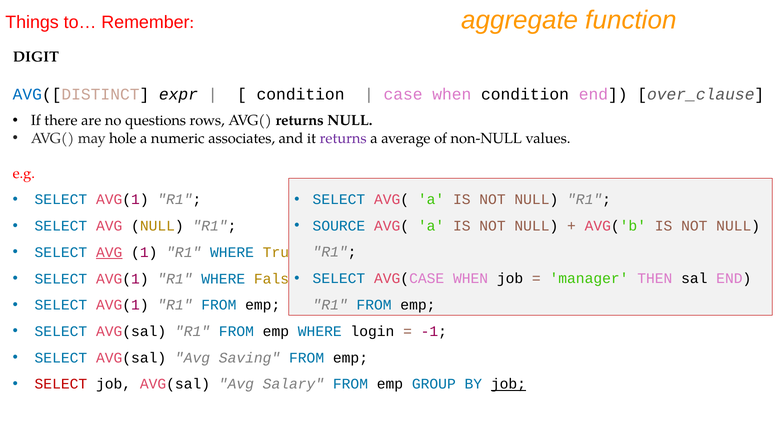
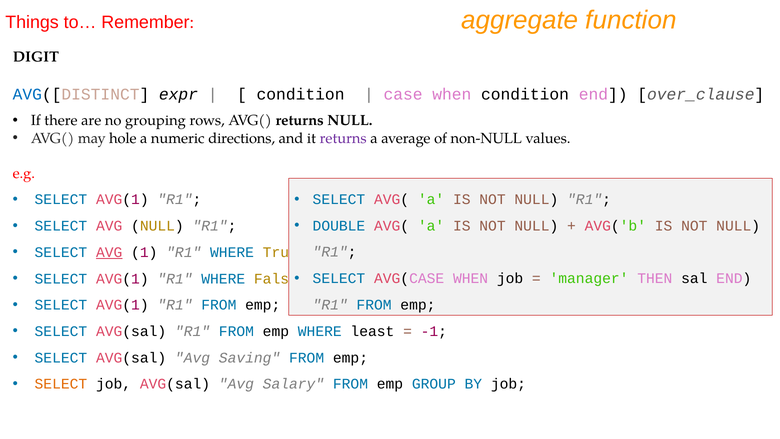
questions: questions -> grouping
associates: associates -> directions
SOURCE: SOURCE -> DOUBLE
login: login -> least
SELECT at (61, 384) colour: red -> orange
job at (508, 384) underline: present -> none
